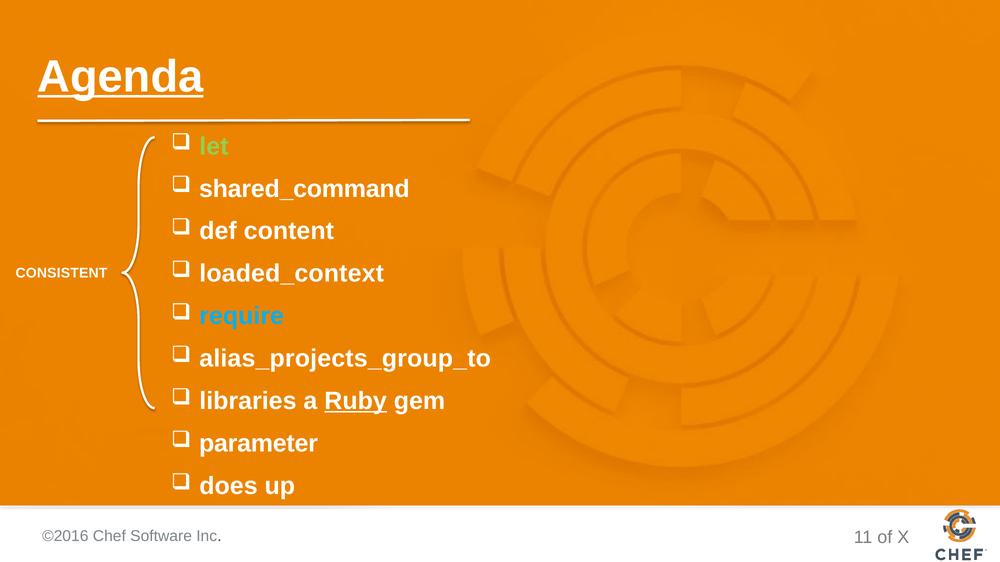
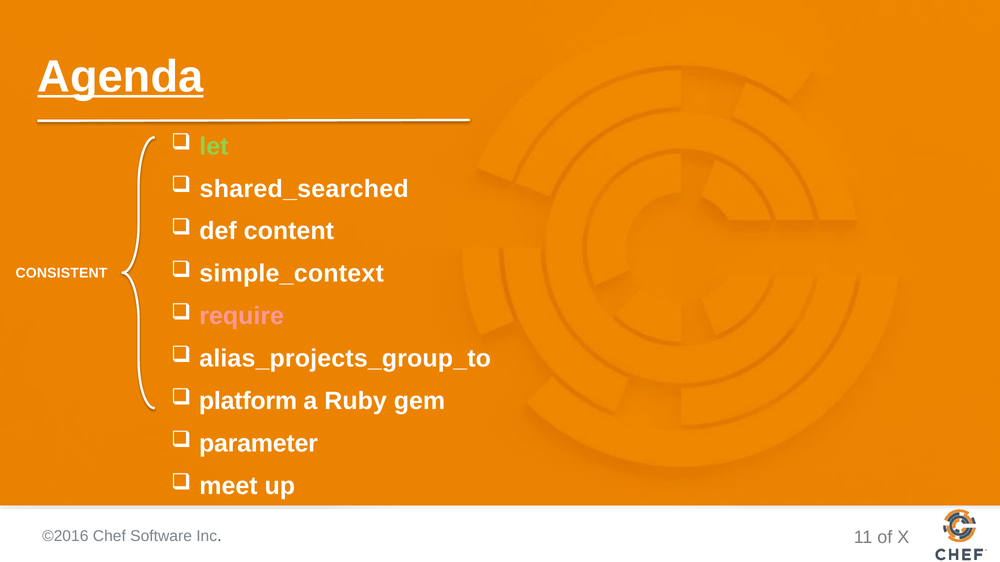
shared_command: shared_command -> shared_searched
loaded_context: loaded_context -> simple_context
require colour: light blue -> pink
libraries: libraries -> platform
Ruby underline: present -> none
does: does -> meet
